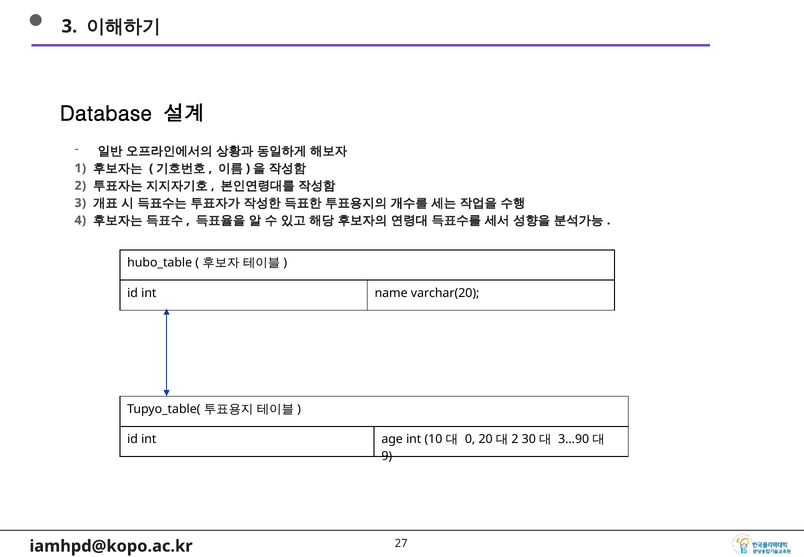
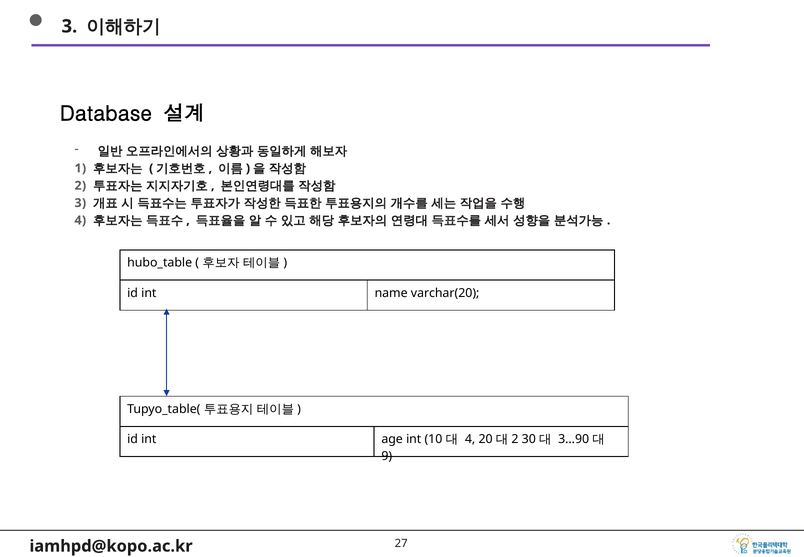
0 at (470, 439): 0 -> 4
